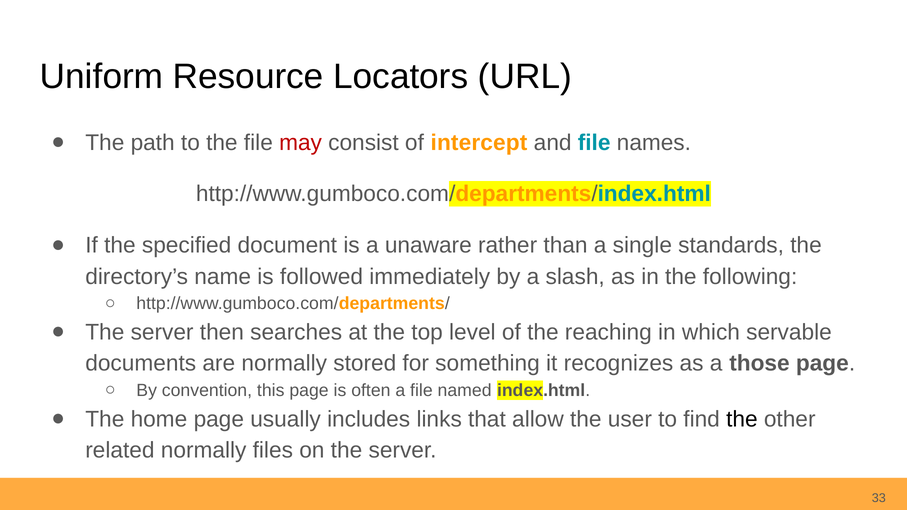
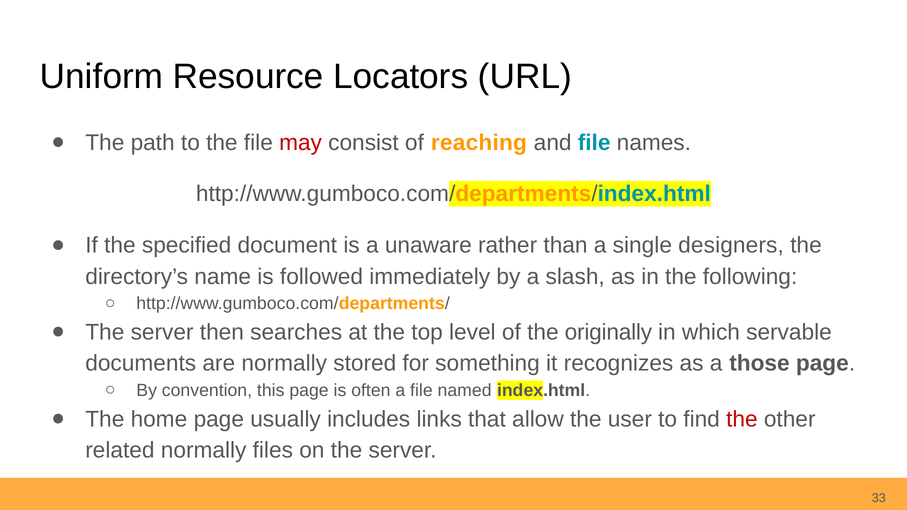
intercept: intercept -> reaching
standards: standards -> designers
reaching: reaching -> originally
the at (742, 419) colour: black -> red
